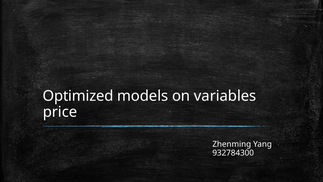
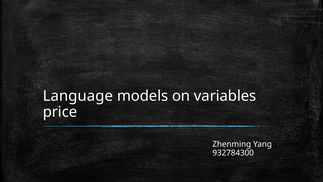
Optimized: Optimized -> Language
